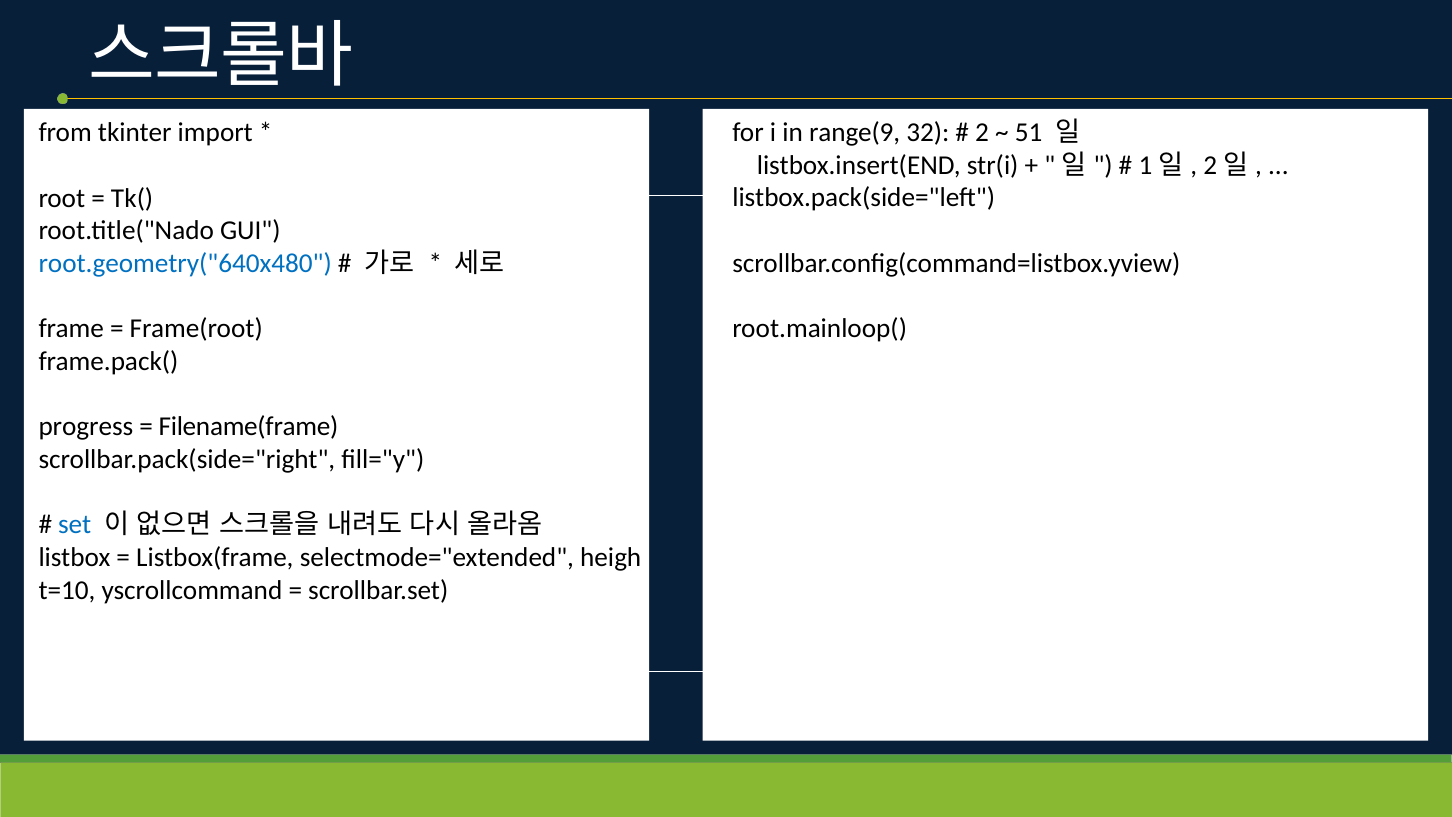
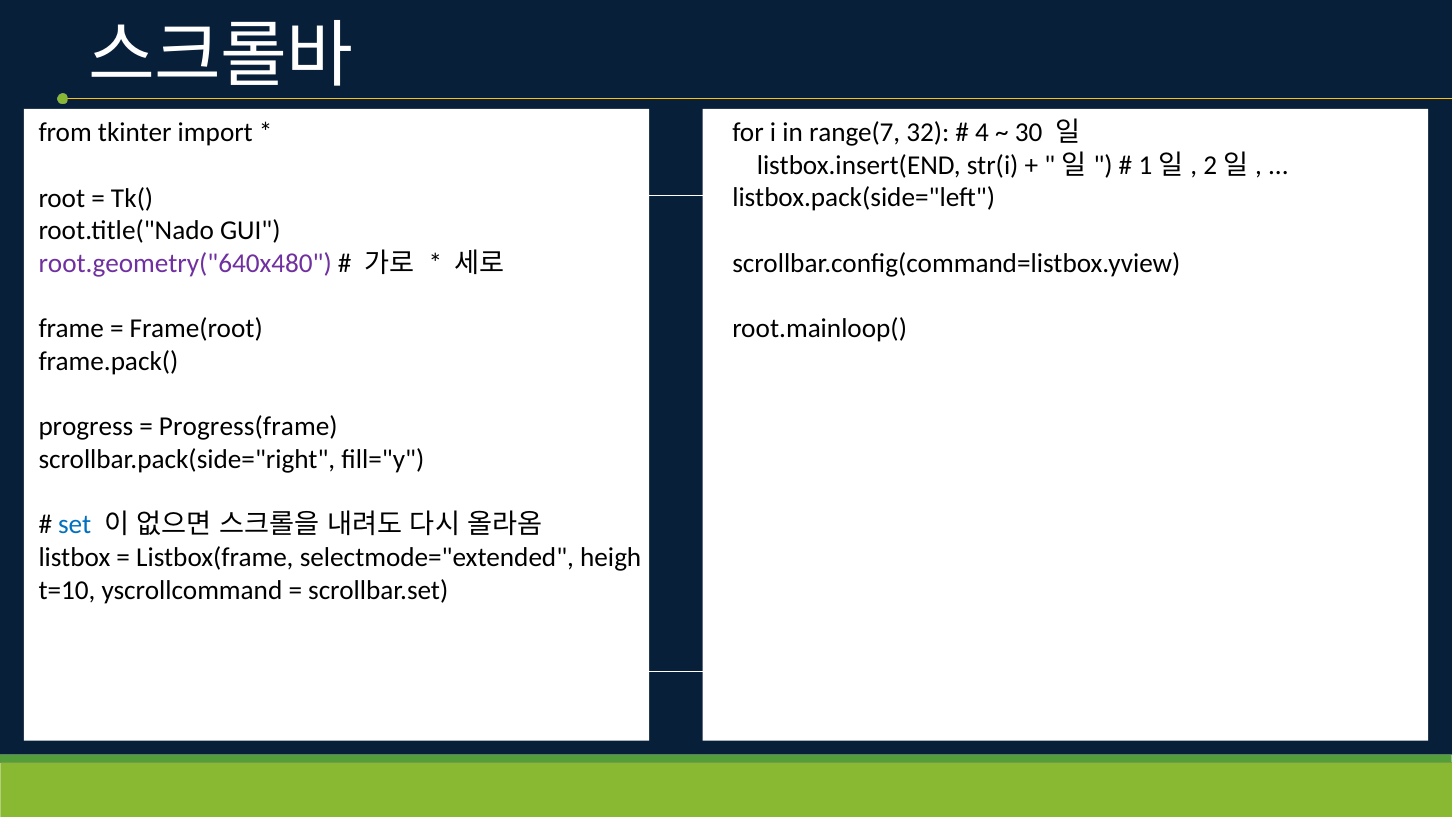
range(9: range(9 -> range(7
2: 2 -> 4
51: 51 -> 30
root.geometry("640x480 colour: blue -> purple
Filename(frame: Filename(frame -> Progress(frame
